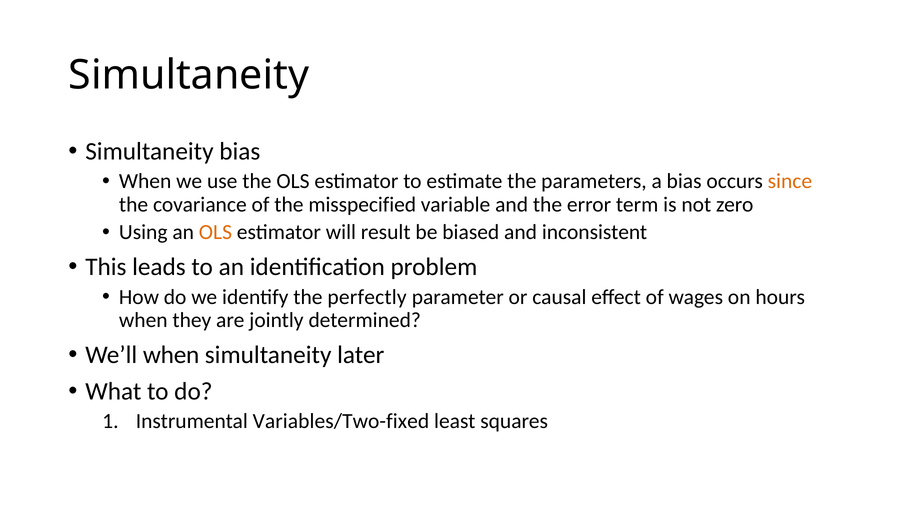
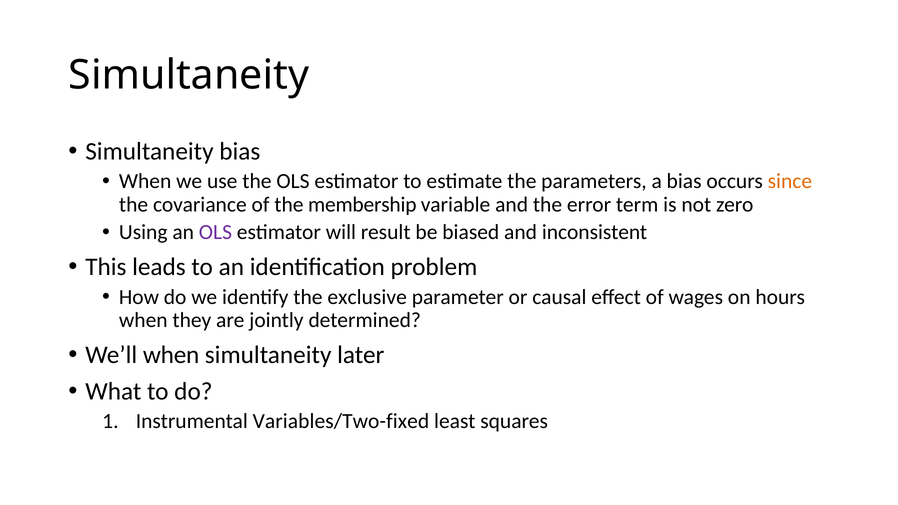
misspecified: misspecified -> membership
OLS at (215, 232) colour: orange -> purple
perfectly: perfectly -> exclusive
